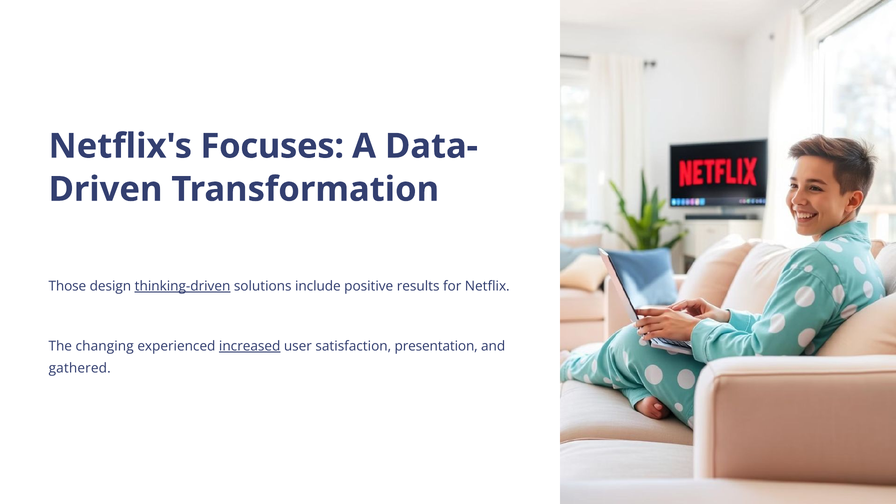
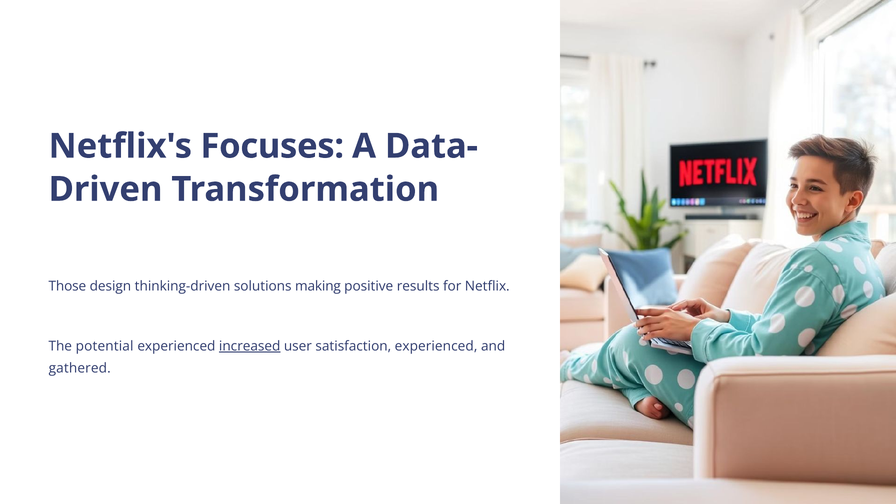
thinking-driven underline: present -> none
include: include -> making
changing: changing -> potential
satisfaction presentation: presentation -> experienced
